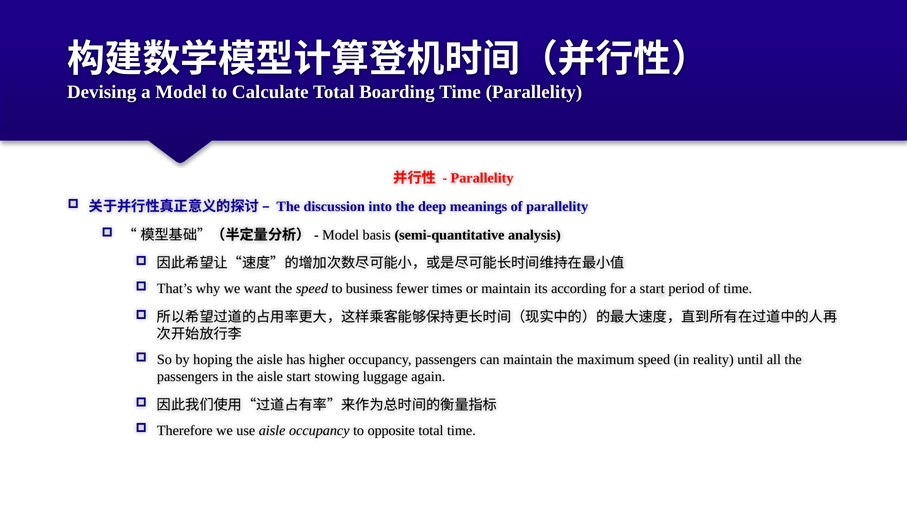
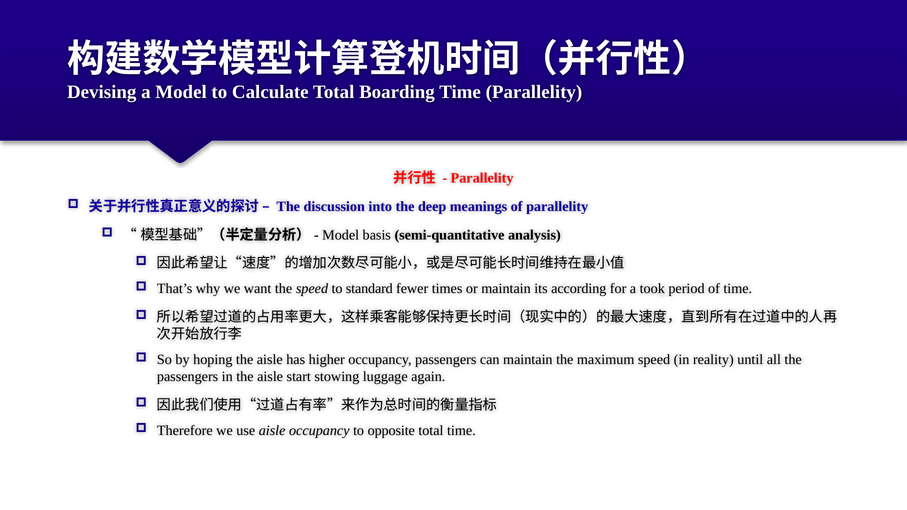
business: business -> standard
a start: start -> took
